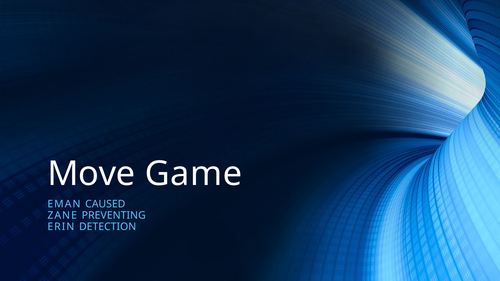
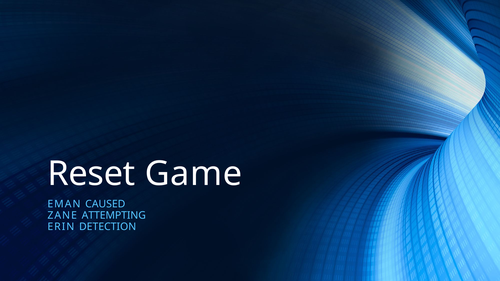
Move: Move -> Reset
PREVENTING: PREVENTING -> ATTEMPTING
